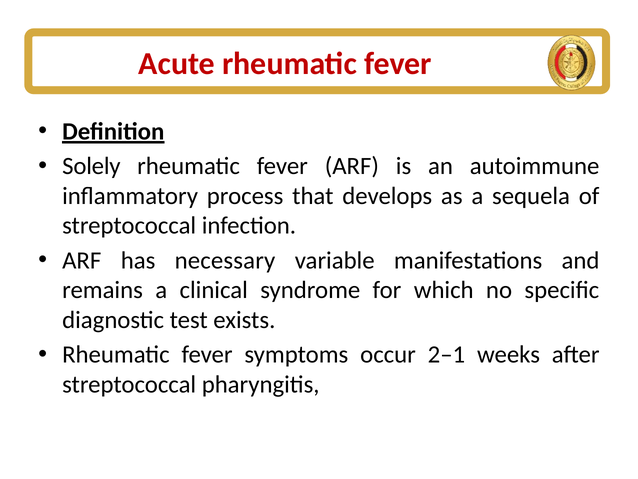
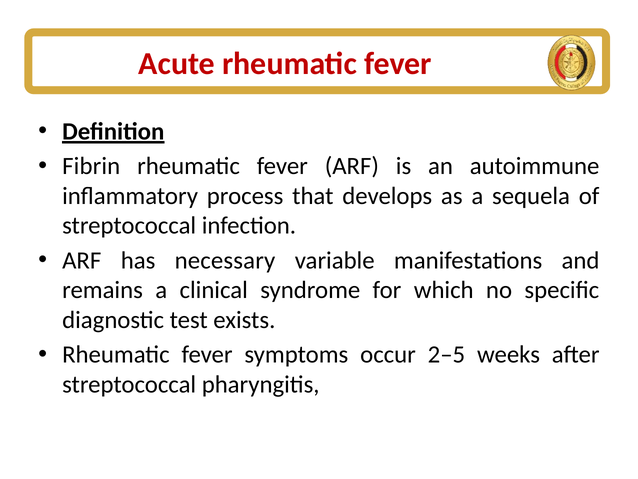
Solely: Solely -> Fibrin
2–1: 2–1 -> 2–5
